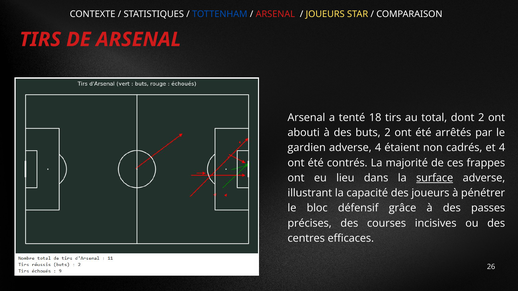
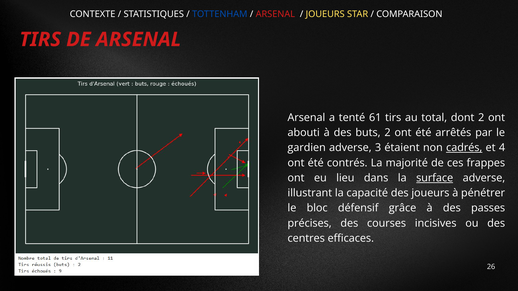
18: 18 -> 61
adverse 4: 4 -> 3
cadrés underline: none -> present
